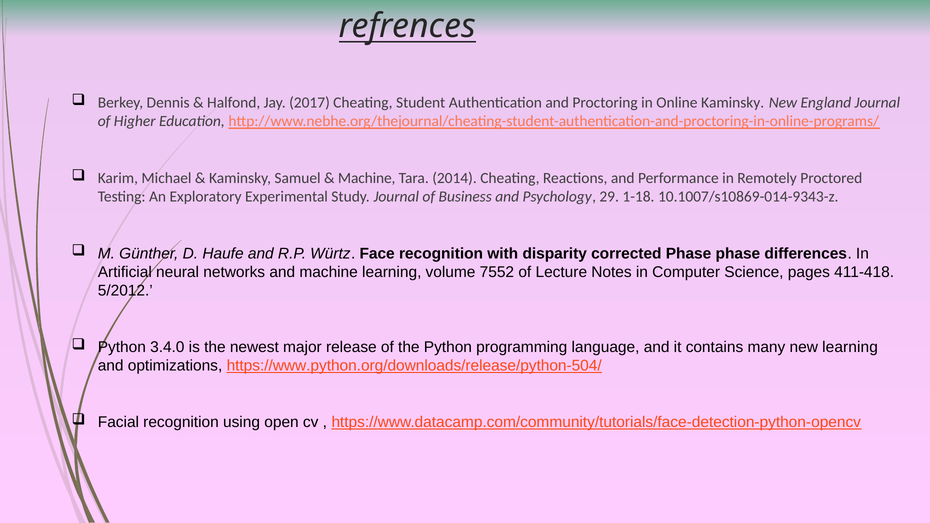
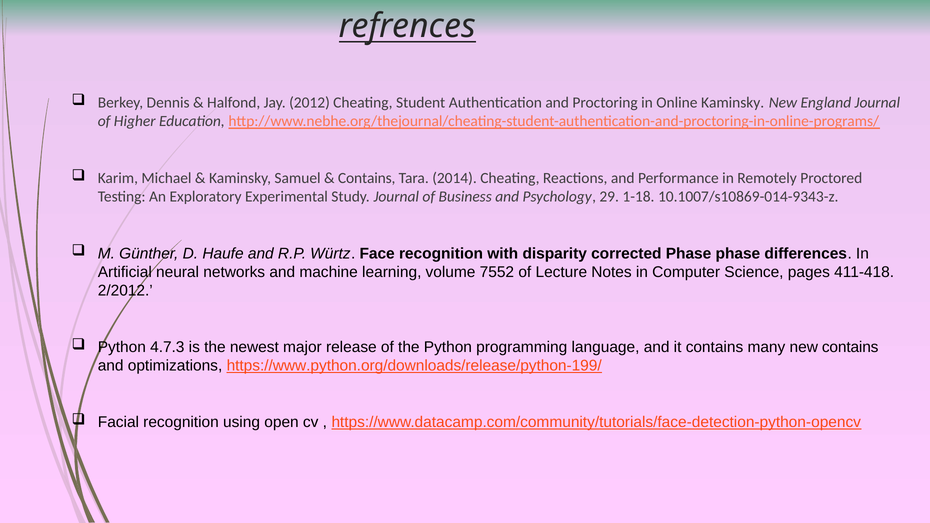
2017: 2017 -> 2012
Machine at (367, 178): Machine -> Contains
5/2012: 5/2012 -> 2/2012
3.4.0: 3.4.0 -> 4.7.3
new learning: learning -> contains
https://www.python.org/downloads/release/python-504/: https://www.python.org/downloads/release/python-504/ -> https://www.python.org/downloads/release/python-199/
